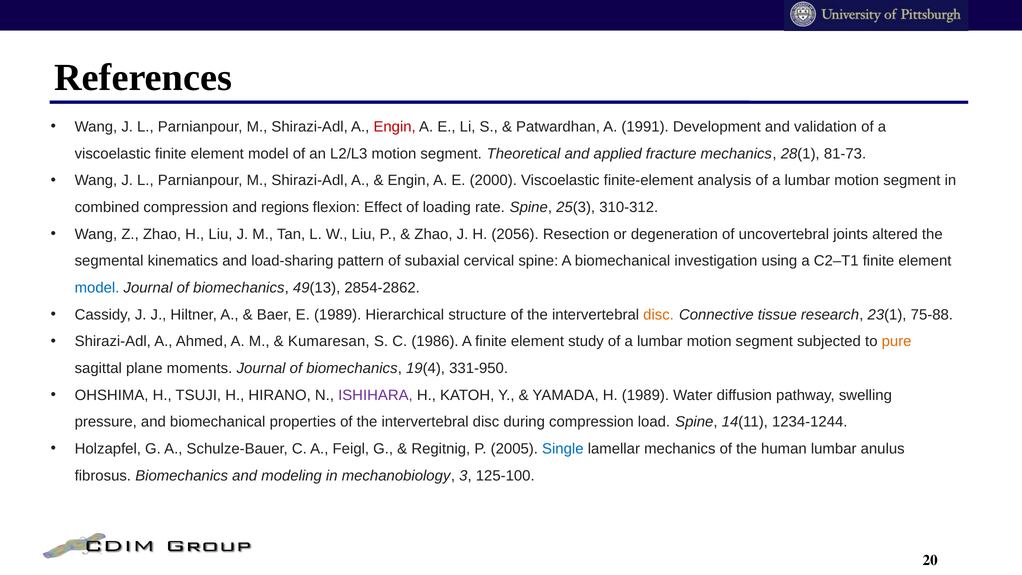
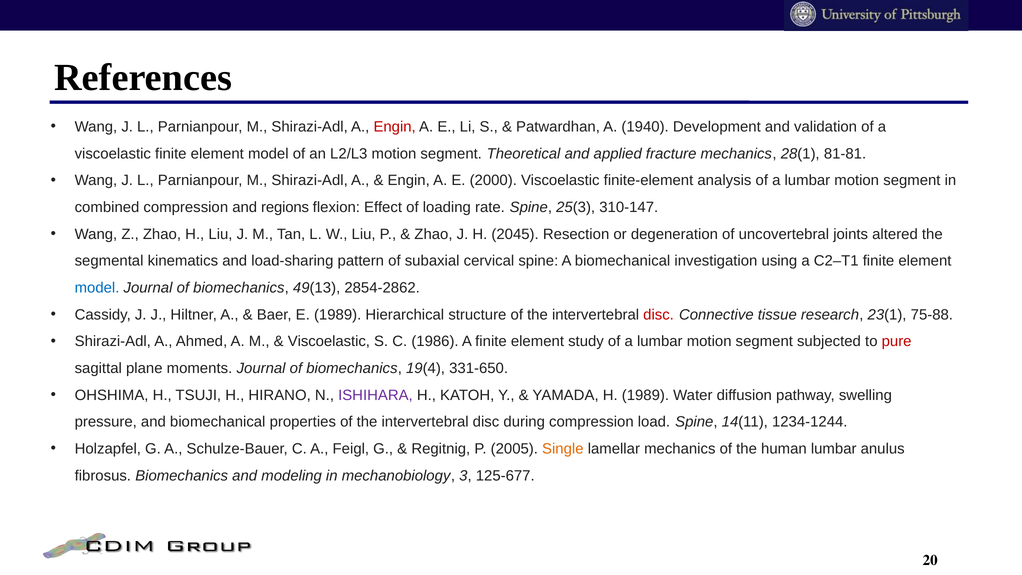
1991: 1991 -> 1940
81-73: 81-73 -> 81-81
310-312: 310-312 -> 310-147
2056: 2056 -> 2045
disc at (659, 315) colour: orange -> red
Kumaresan at (329, 341): Kumaresan -> Viscoelastic
pure colour: orange -> red
331-950: 331-950 -> 331-650
Single colour: blue -> orange
125-100: 125-100 -> 125-677
